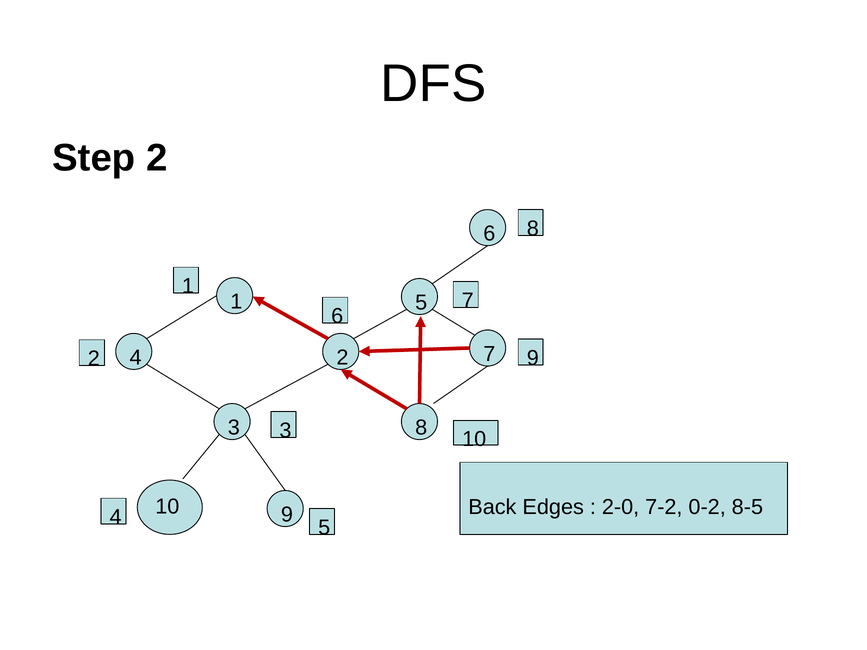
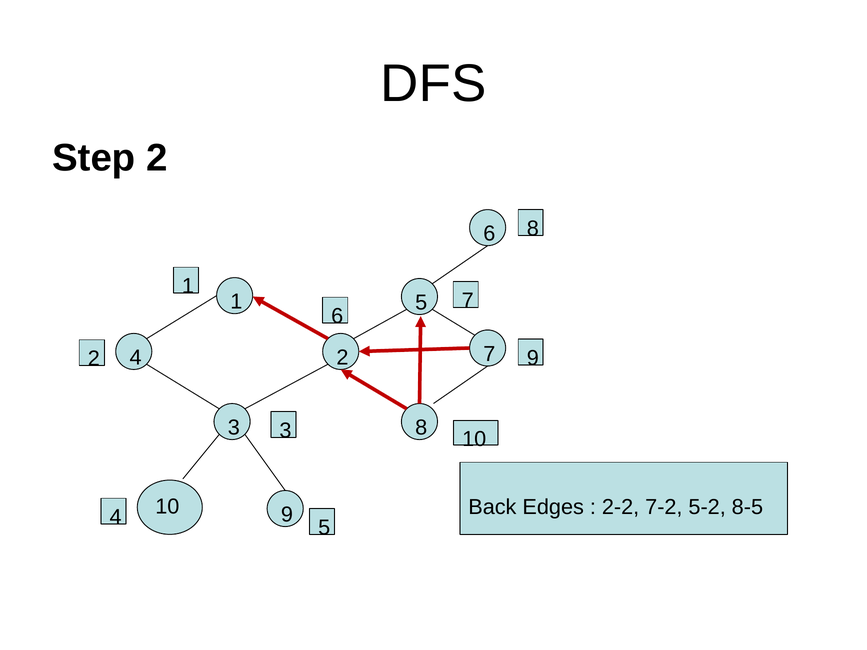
2-0: 2-0 -> 2-2
0-2: 0-2 -> 5-2
